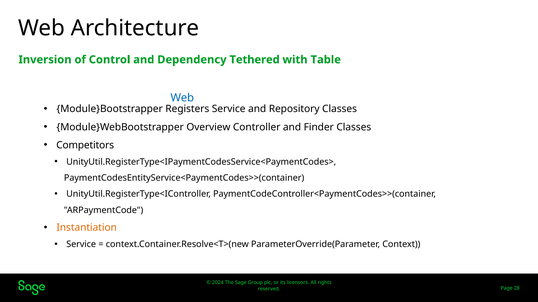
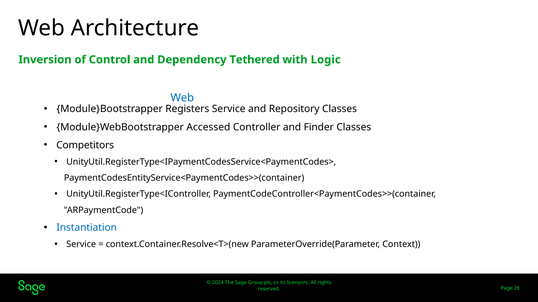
Table: Table -> Logic
Overview: Overview -> Accessed
Instantiation colour: orange -> blue
